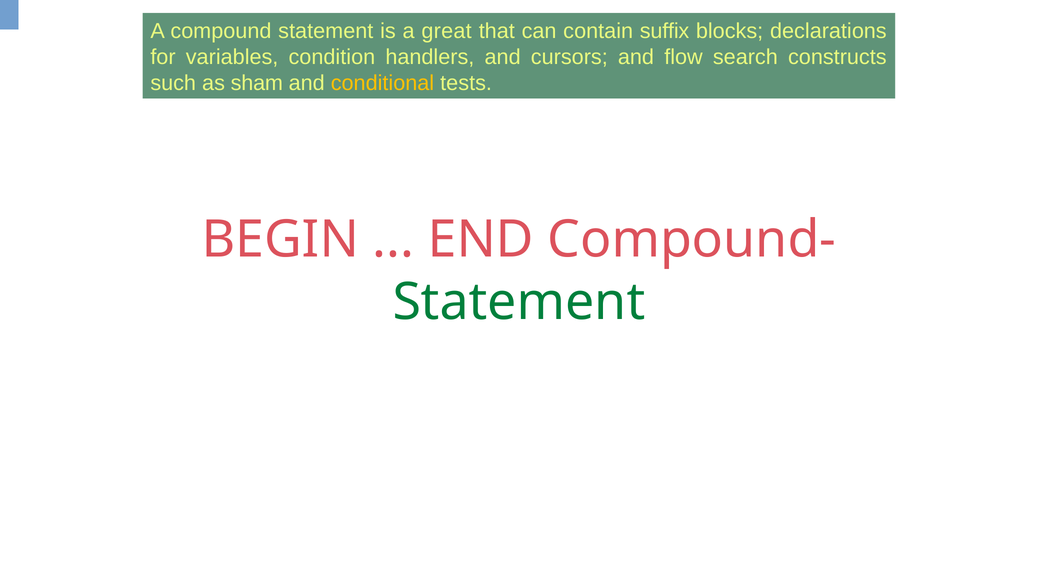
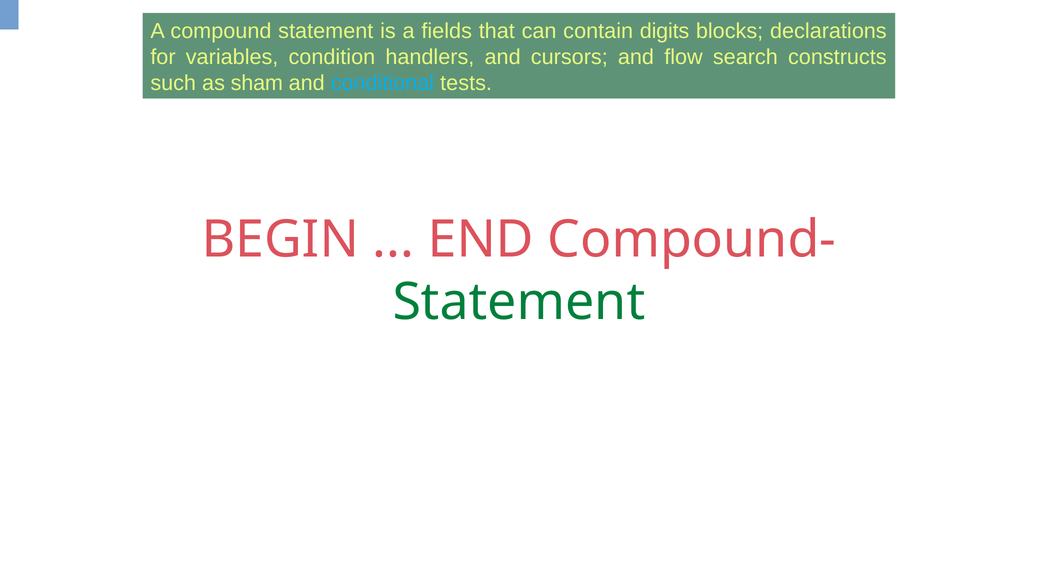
great: great -> fields
suffix: suffix -> digits
conditional colour: yellow -> light blue
